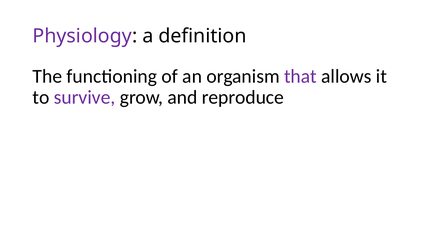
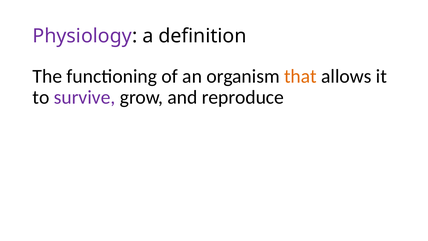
that colour: purple -> orange
